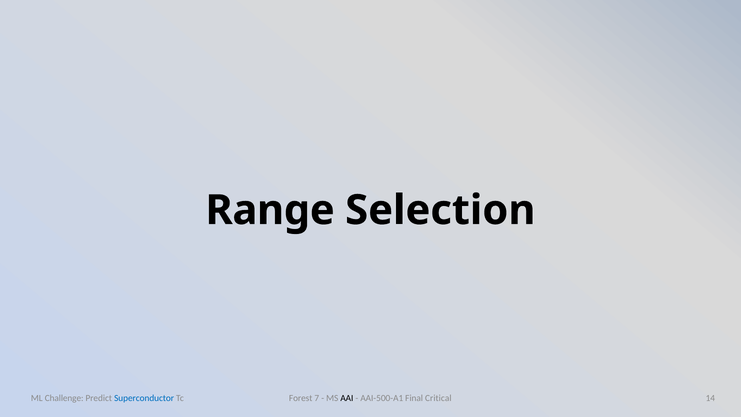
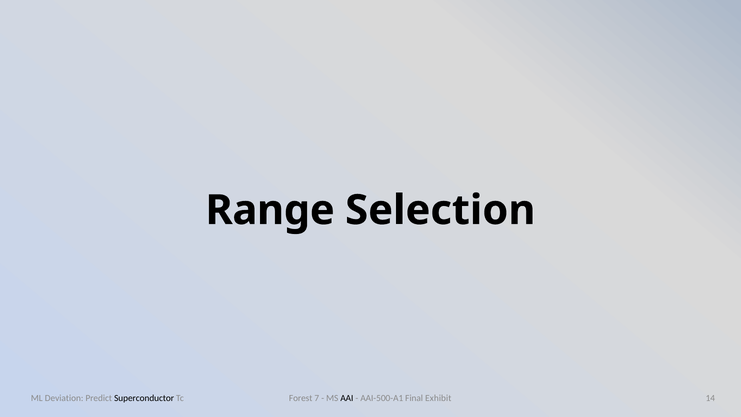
Critical: Critical -> Exhibit
Challenge: Challenge -> Deviation
Superconductor colour: blue -> black
